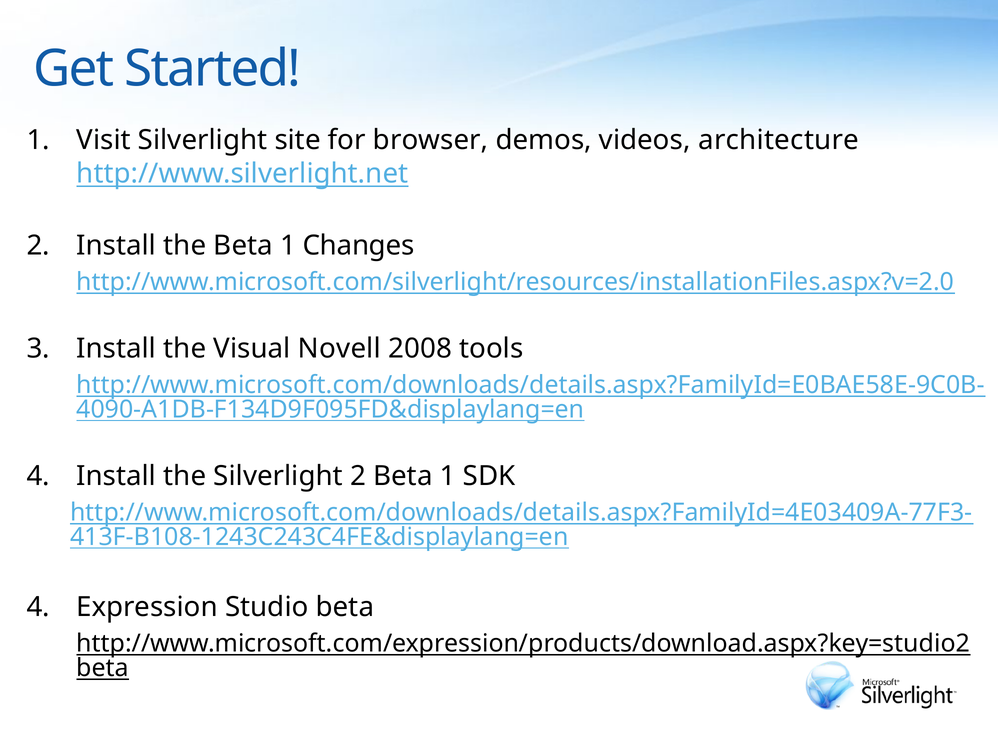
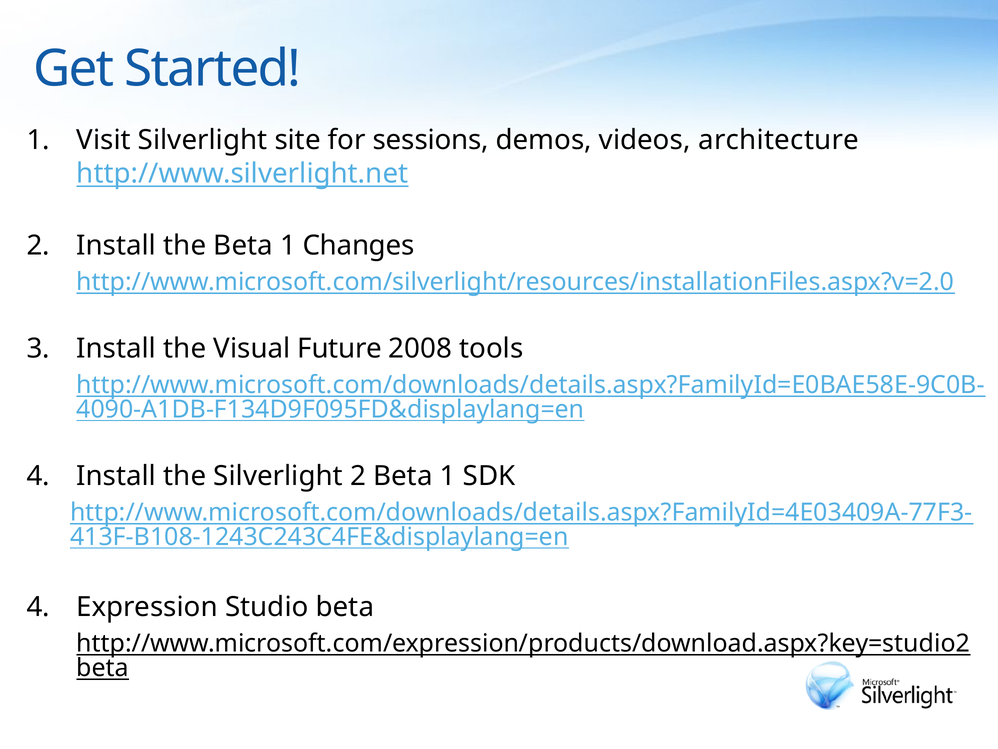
browser: browser -> sessions
Novell: Novell -> Future
